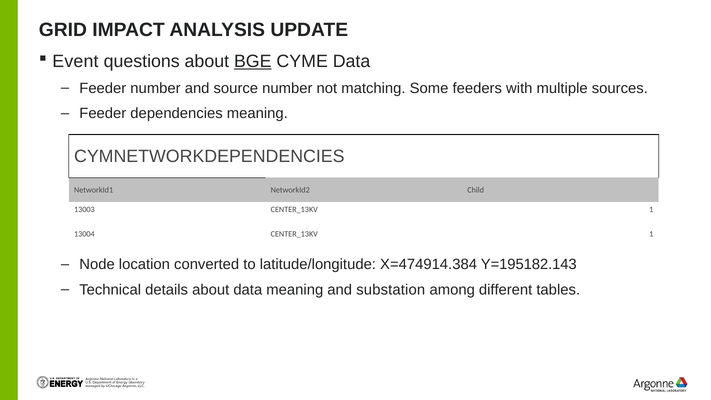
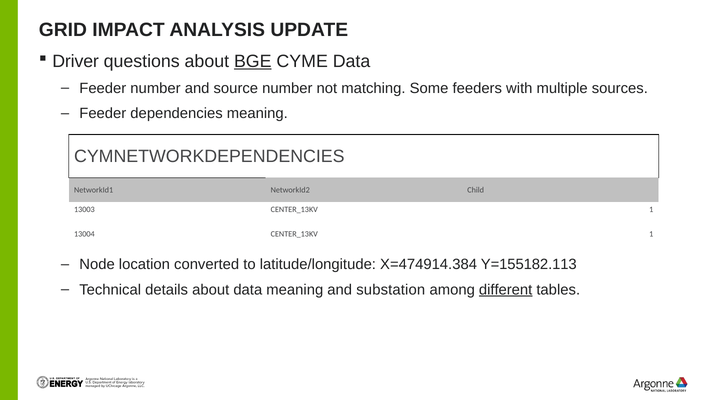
Event: Event -> Driver
Y=195182.143: Y=195182.143 -> Y=155182.113
different underline: none -> present
